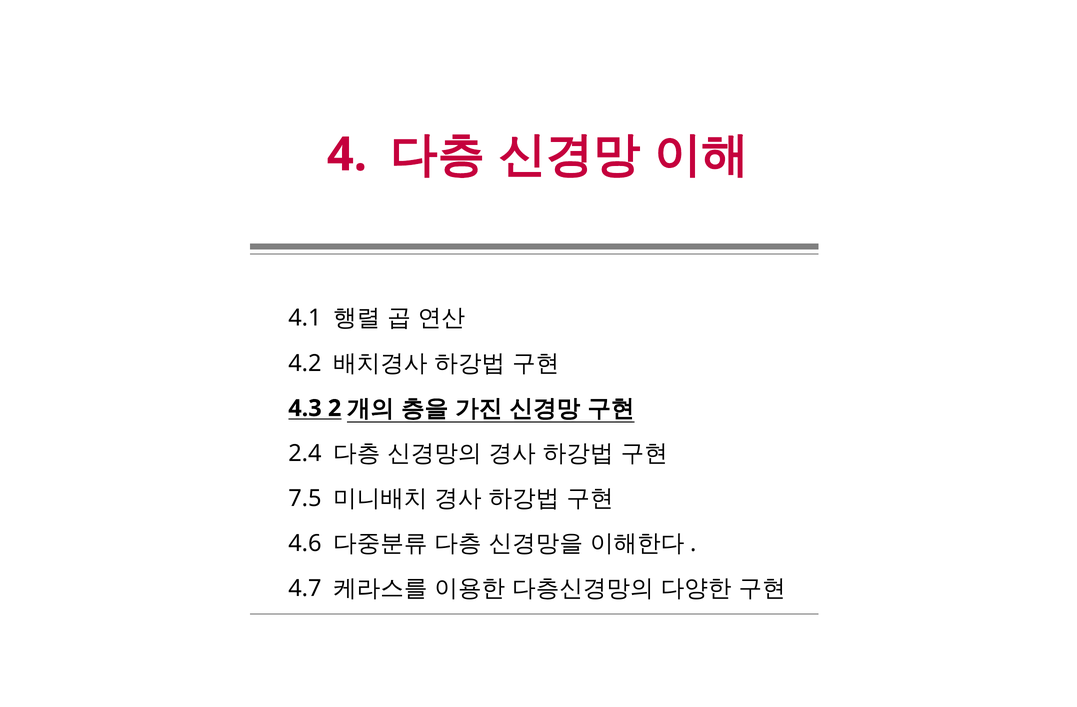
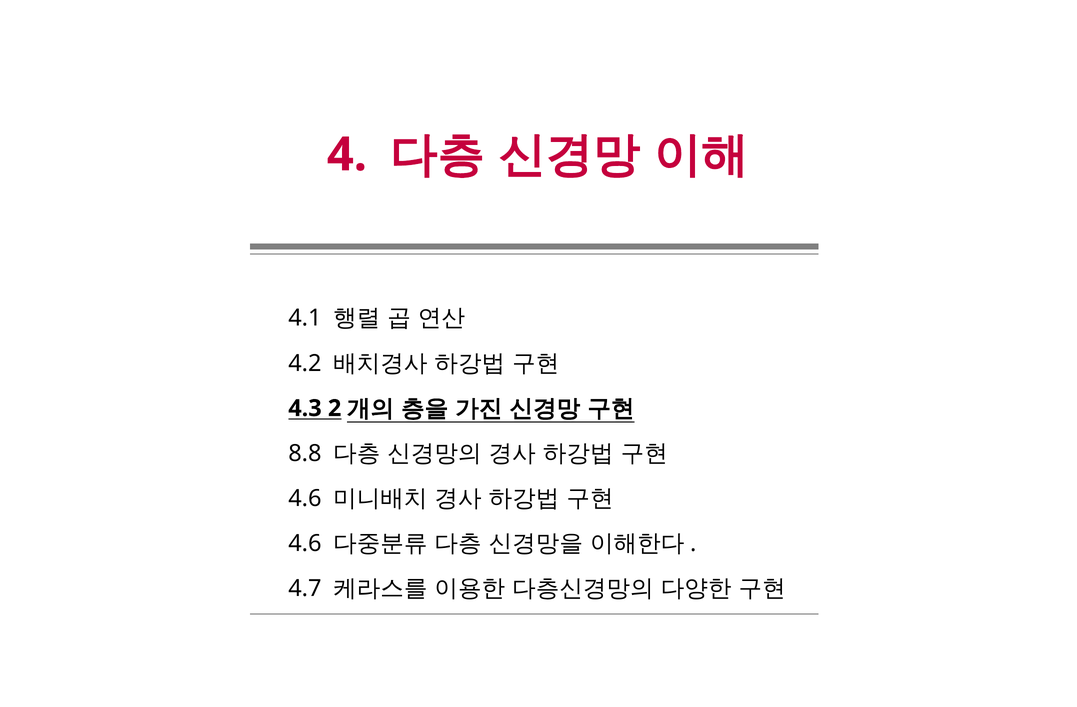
2.4: 2.4 -> 8.8
7.5 at (305, 499): 7.5 -> 4.6
